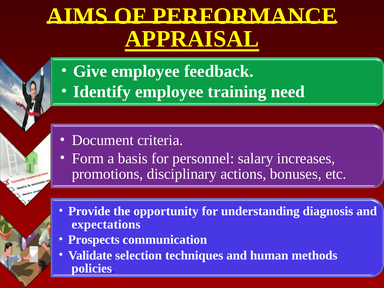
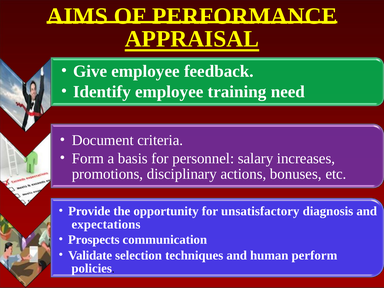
understanding: understanding -> unsatisfactory
methods: methods -> perform
